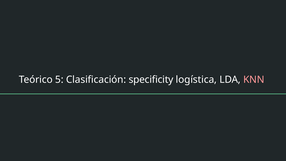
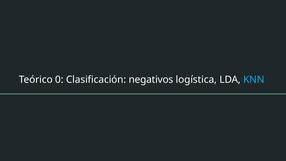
5: 5 -> 0
specificity: specificity -> negativos
KNN colour: pink -> light blue
